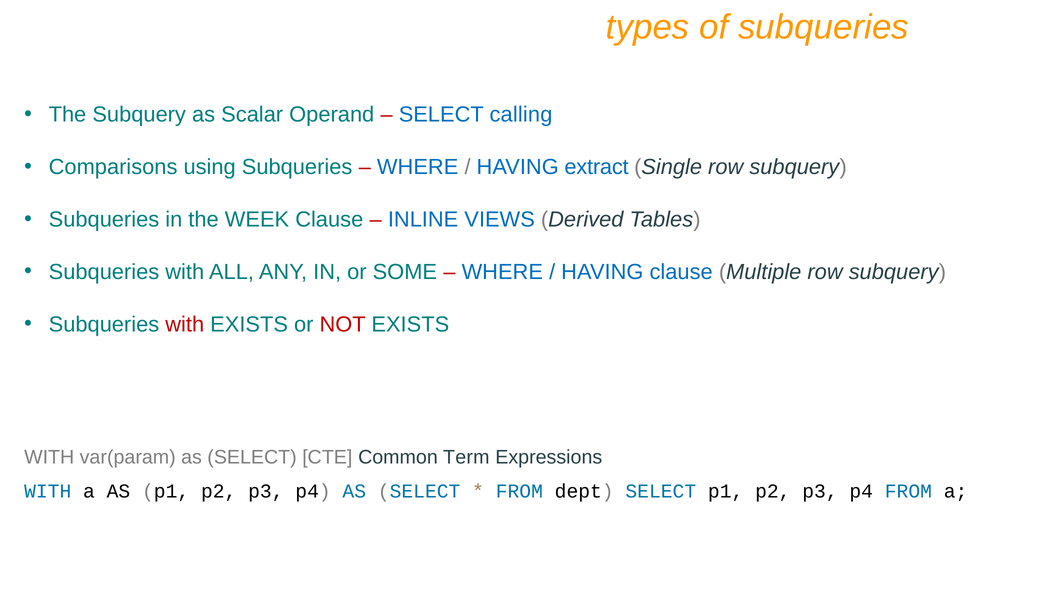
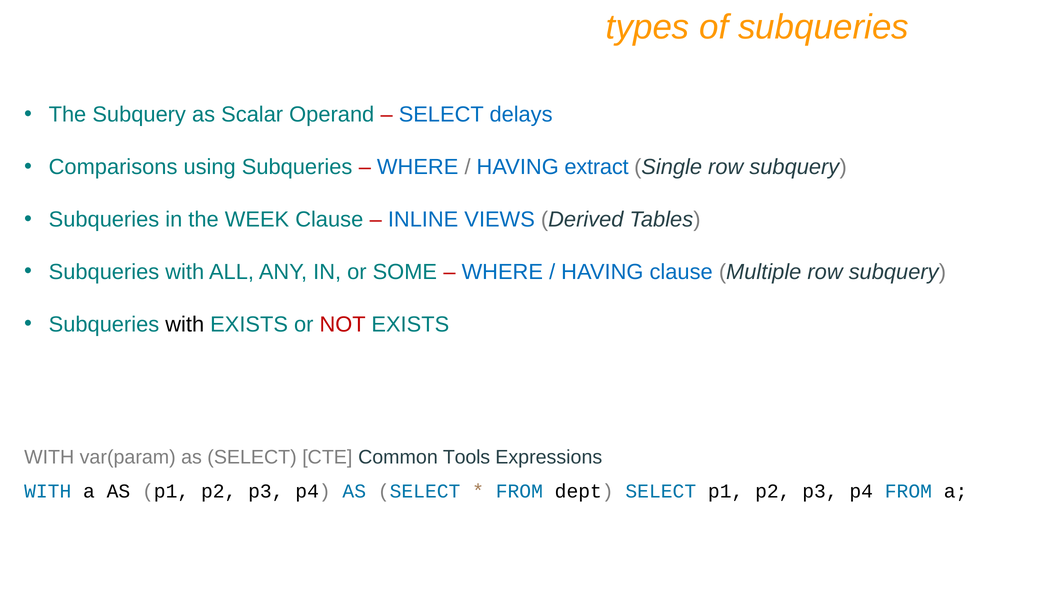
calling: calling -> delays
with at (185, 324) colour: red -> black
Term: Term -> Tools
